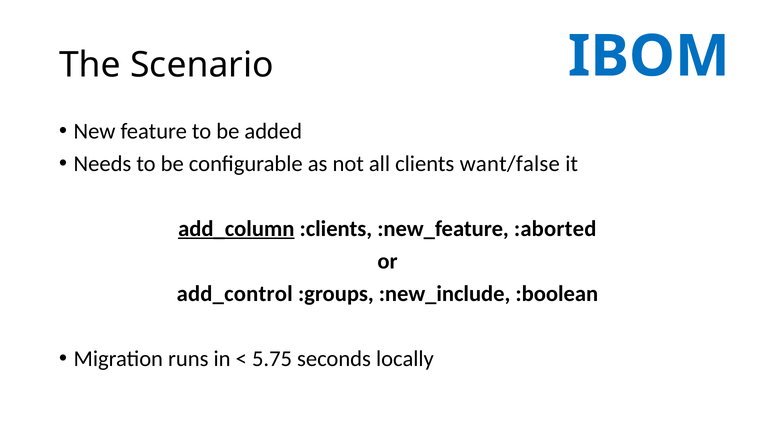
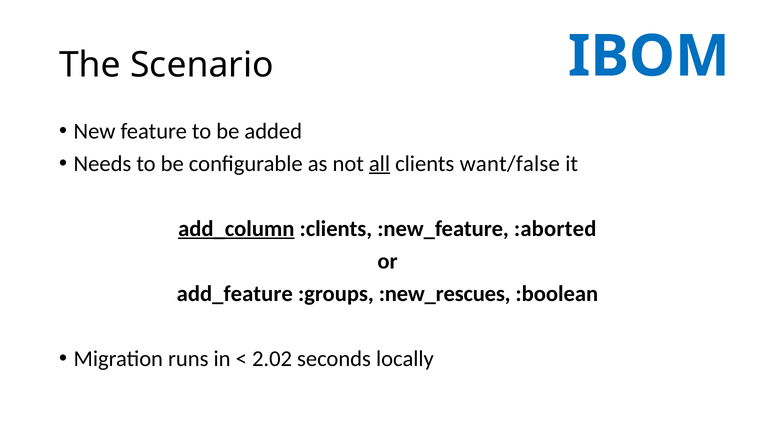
all underline: none -> present
add_control: add_control -> add_feature
:new_include: :new_include -> :new_rescues
5.75: 5.75 -> 2.02
